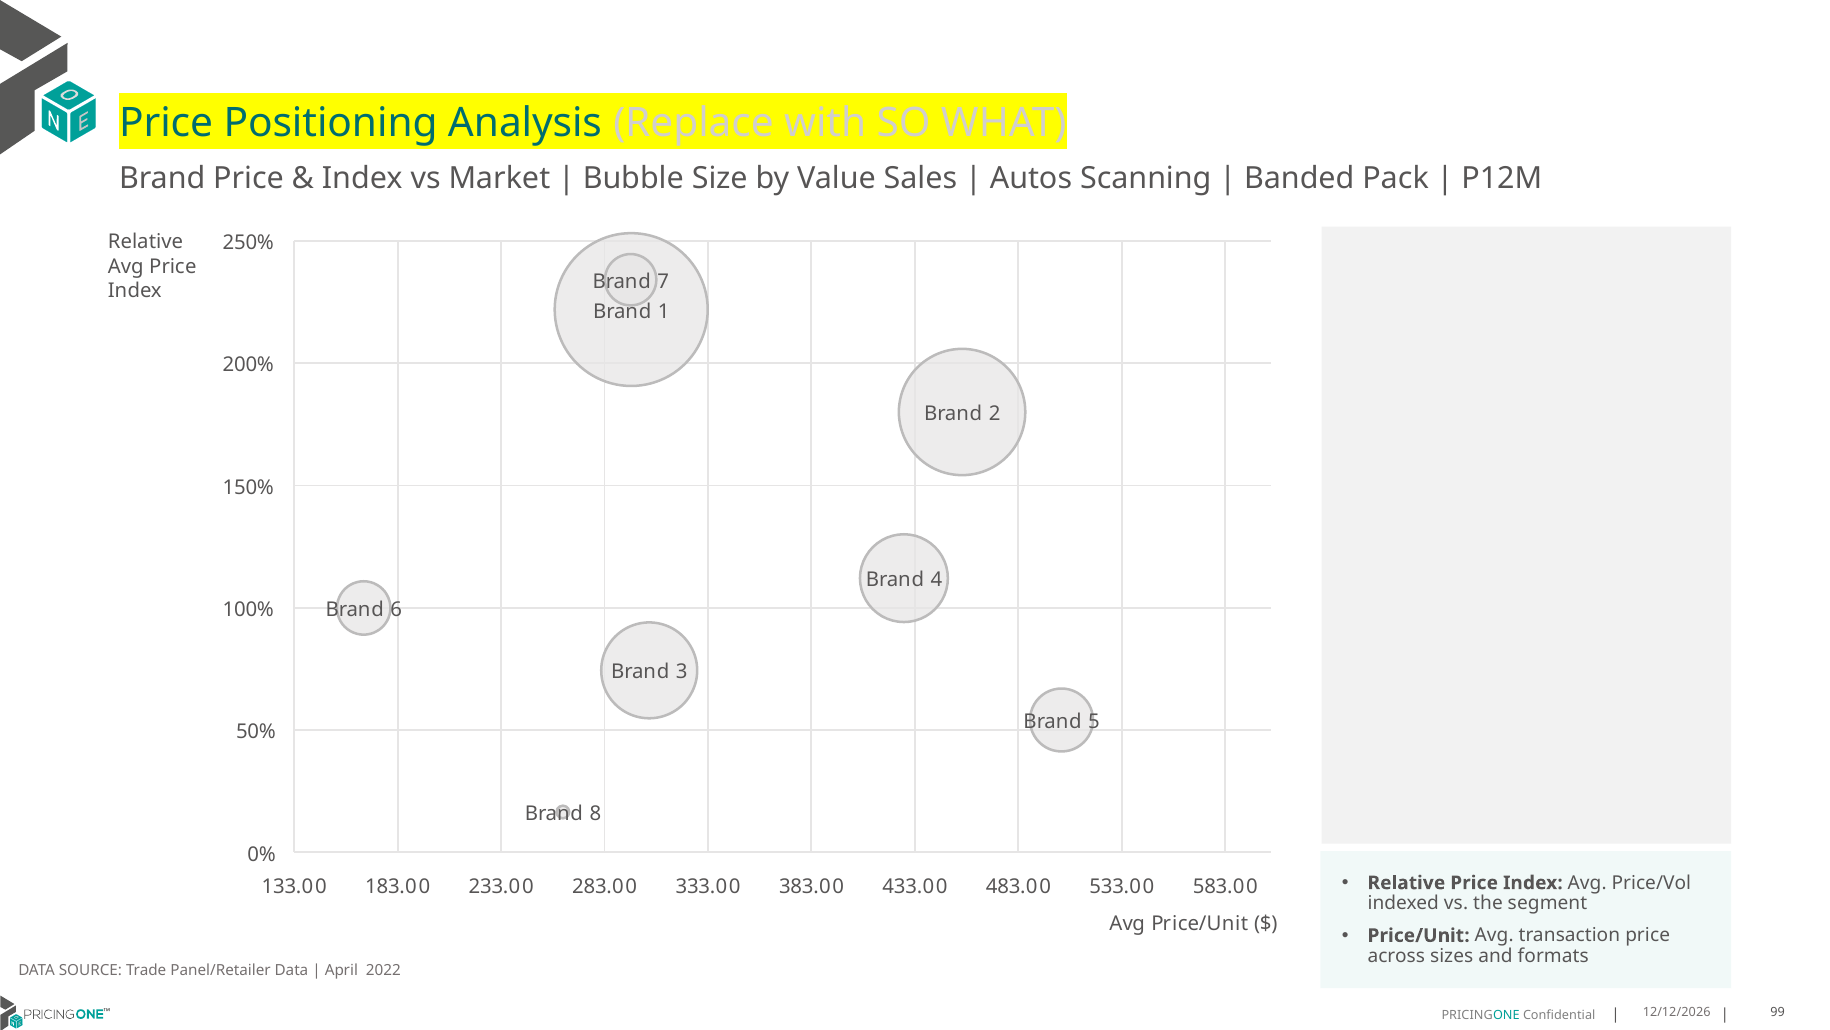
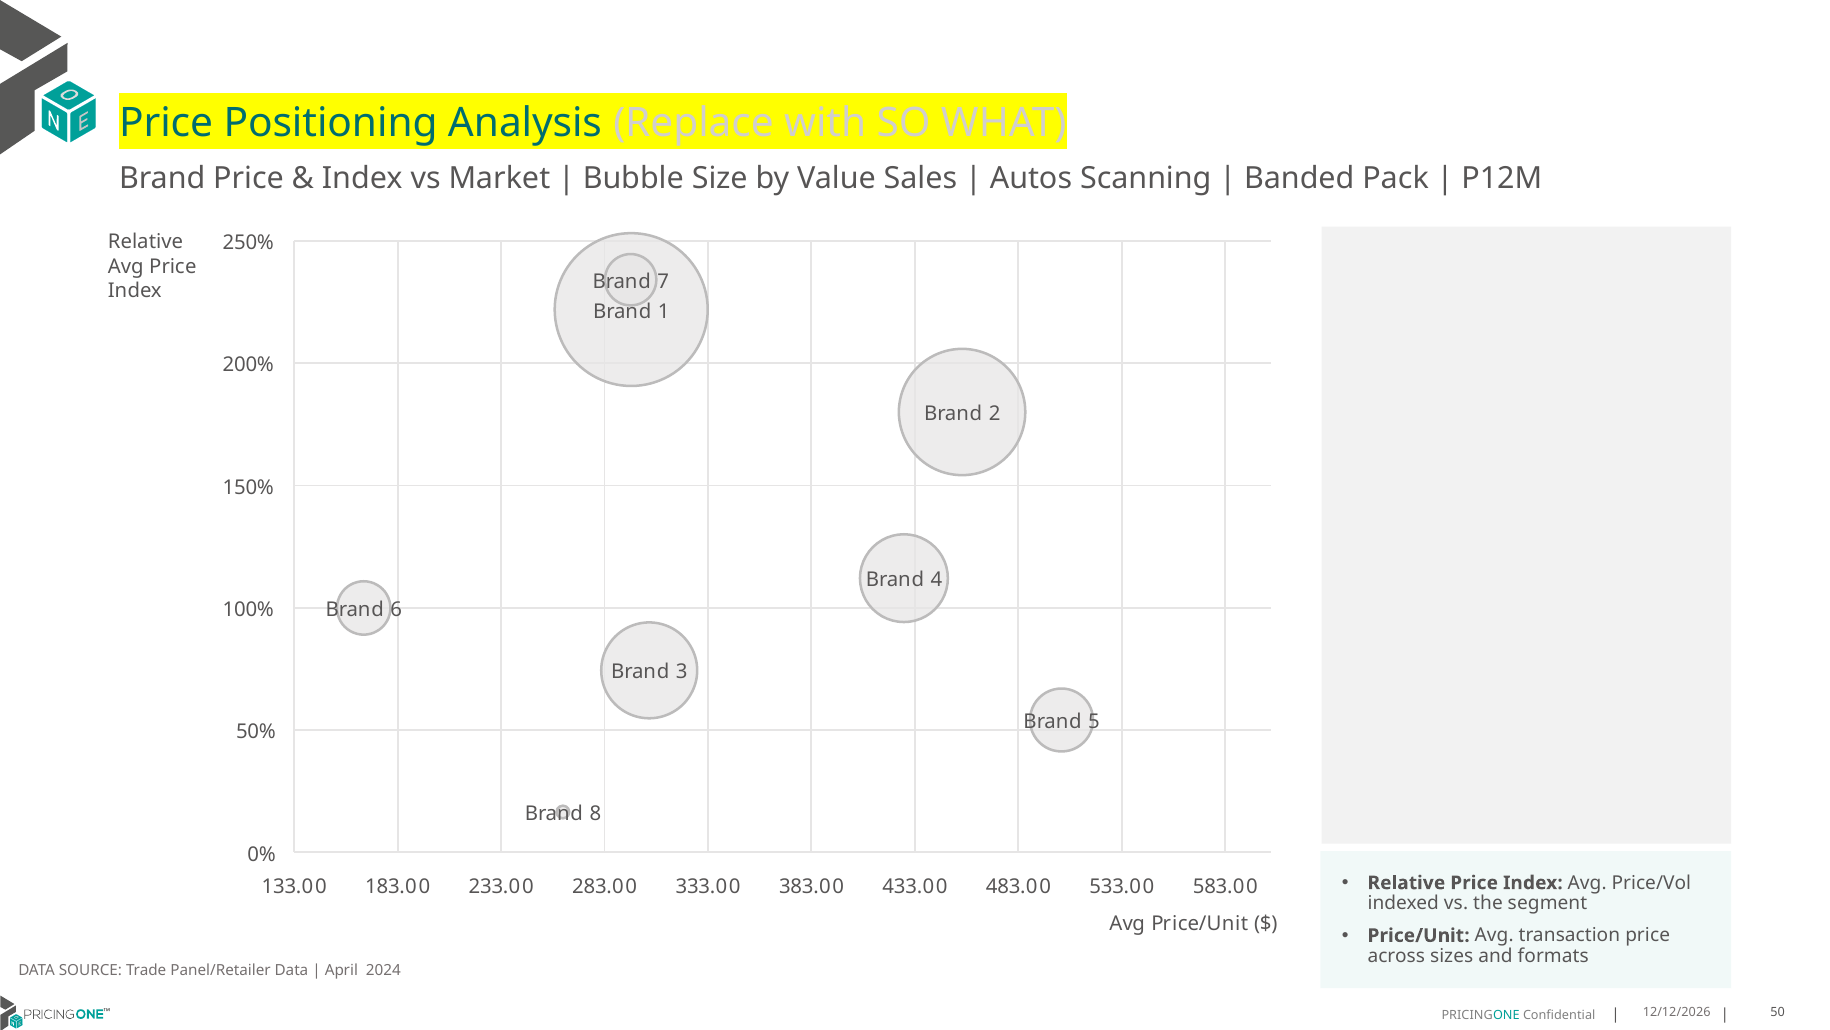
2022: 2022 -> 2024
99: 99 -> 50
